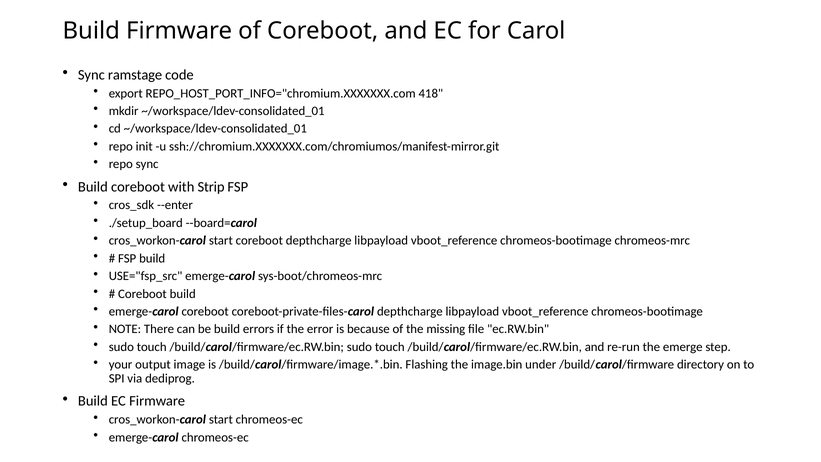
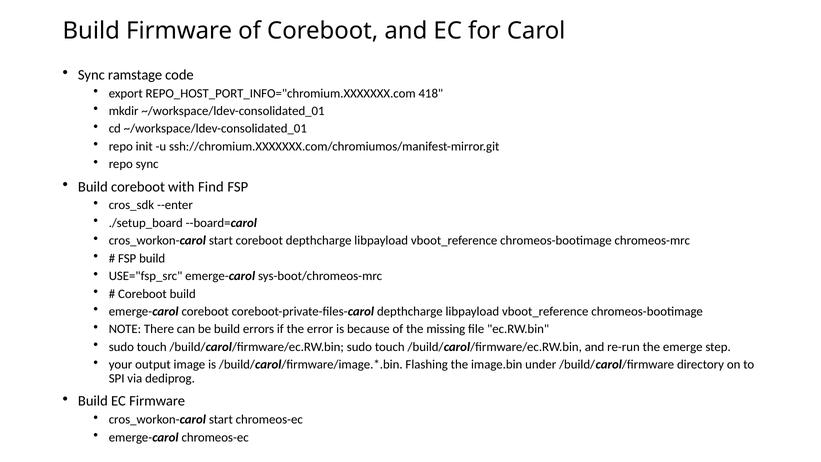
Strip: Strip -> Find
